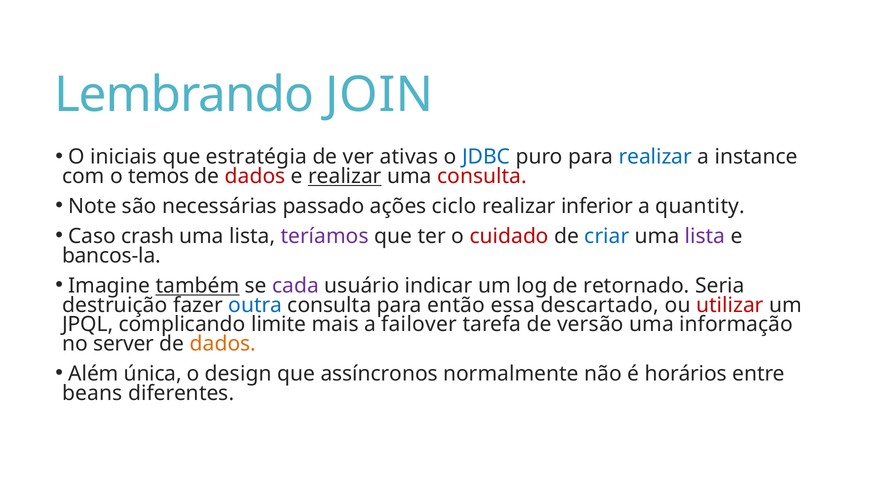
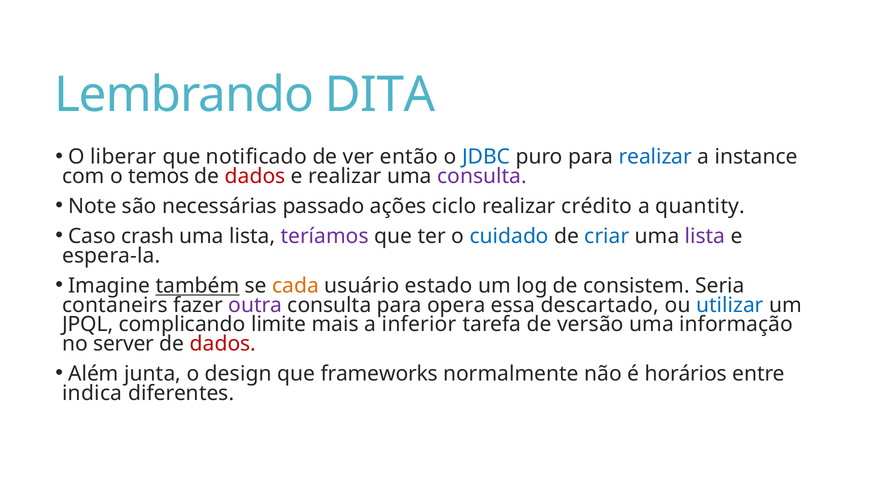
JOIN: JOIN -> DITA
iniciais: iniciais -> liberar
estratégia: estratégia -> notificado
ativas: ativas -> então
realizar at (345, 176) underline: present -> none
consulta at (482, 176) colour: red -> purple
inferior: inferior -> crédito
cuidado colour: red -> blue
bancos-la: bancos-la -> espera-la
cada colour: purple -> orange
indicar: indicar -> estado
retornado: retornado -> consistem
destruição: destruição -> contaneirs
outra colour: blue -> purple
então: então -> opera
utilizar colour: red -> blue
failover: failover -> inferior
dados at (223, 344) colour: orange -> red
única: única -> junta
assíncronos: assíncronos -> frameworks
beans: beans -> indica
